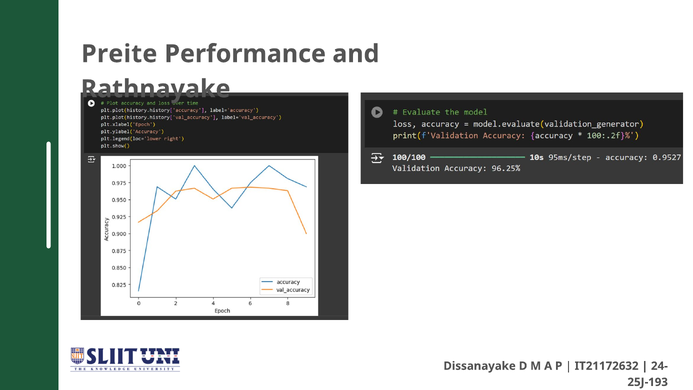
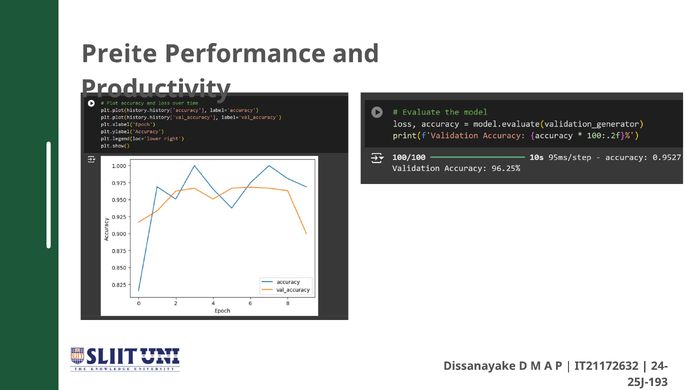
Rathnayake: Rathnayake -> Productivity
